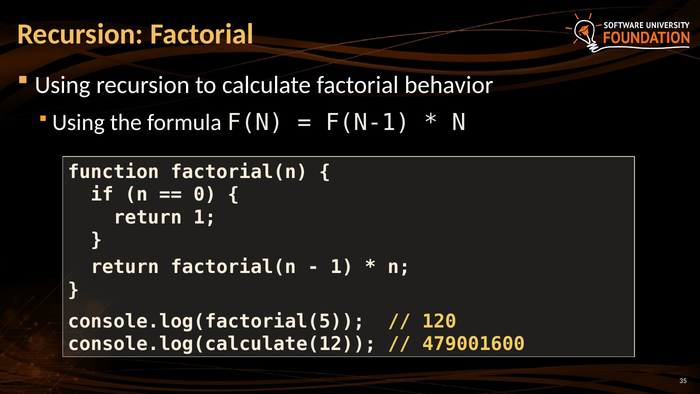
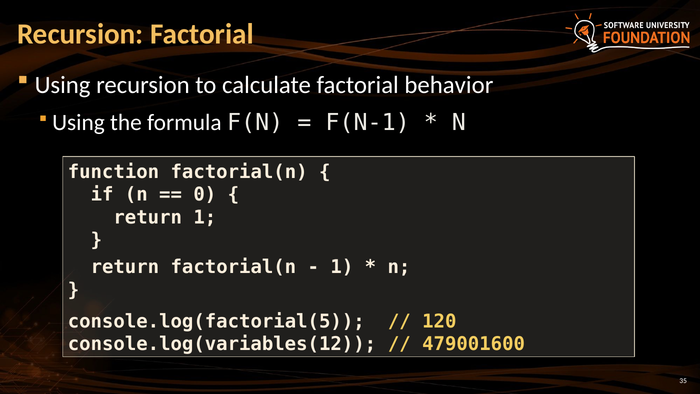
console.log(calculate(12: console.log(calculate(12 -> console.log(variables(12
